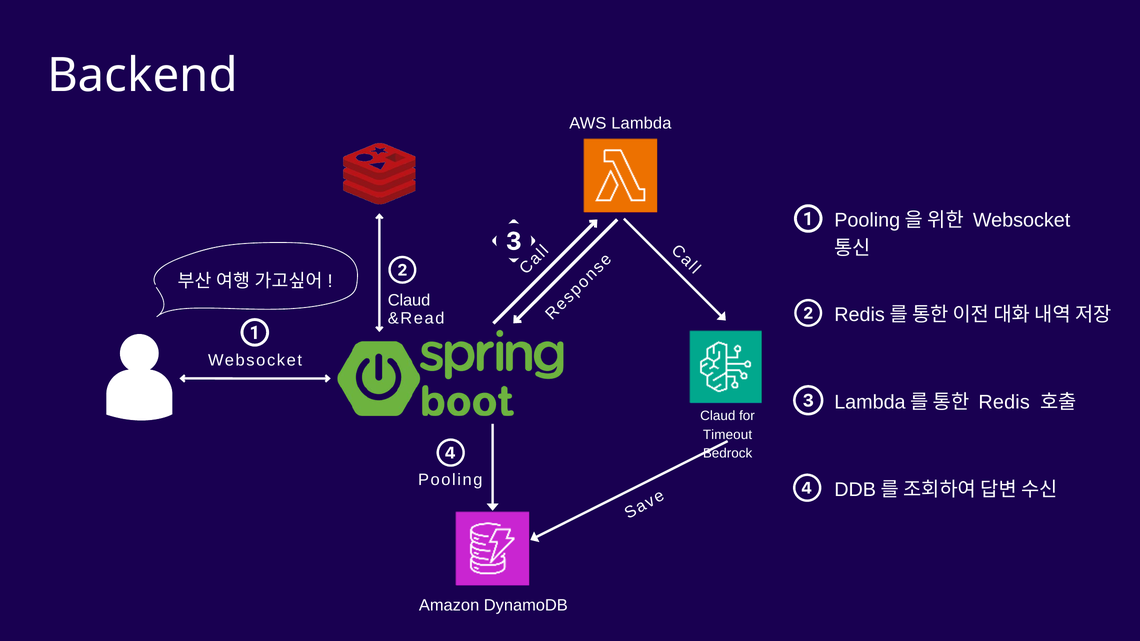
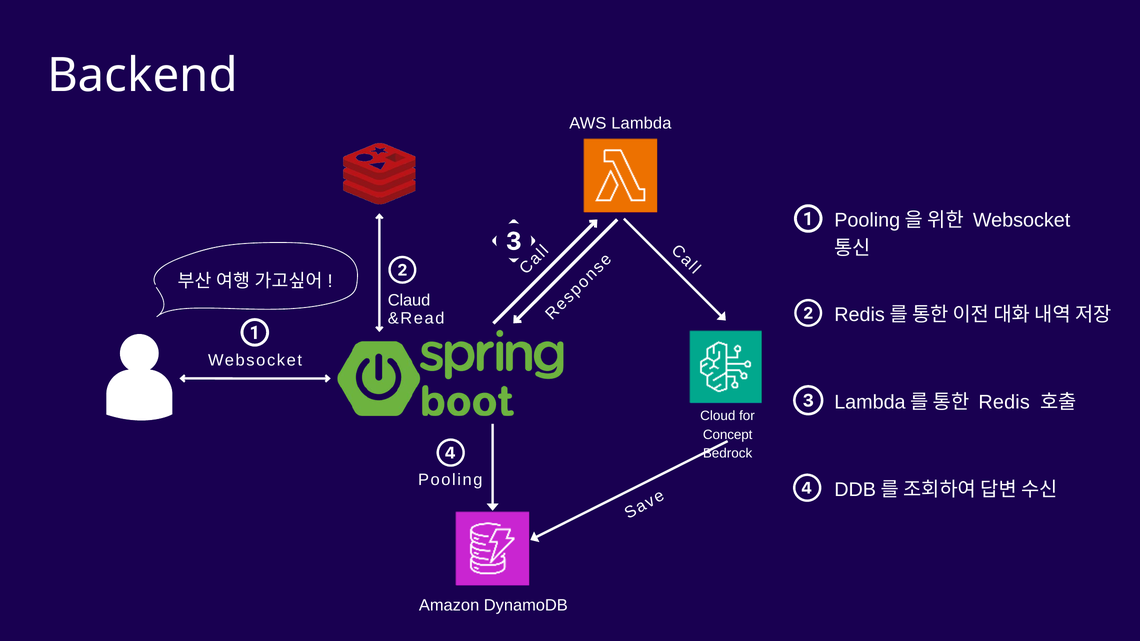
Claud at (718, 416): Claud -> Cloud
Timeout: Timeout -> Concept
